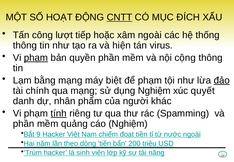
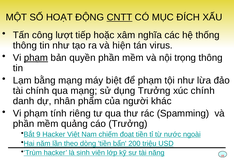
xâm ngoài: ngoài -> nghĩa
cộng: cộng -> trọng
đảo underline: present -> none
dụng Nghiệm: Nghiệm -> Trưởng
xúc quyết: quyết -> chính
tính underline: present -> none
cáo Nghiệm: Nghiệm -> Trưởng
